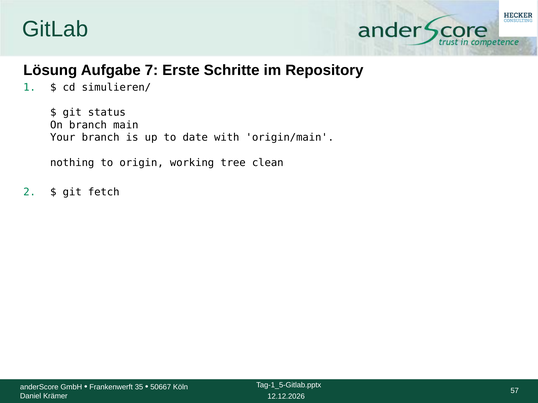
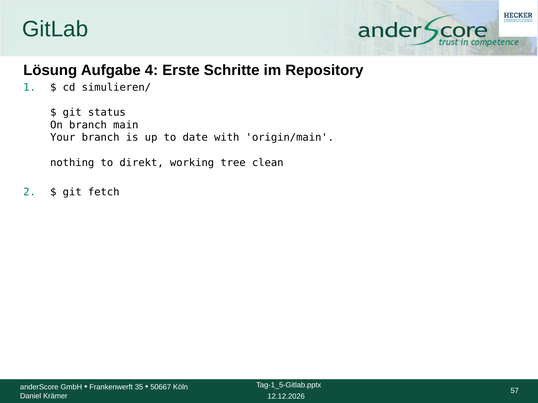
7: 7 -> 4
origin: origin -> direkt
